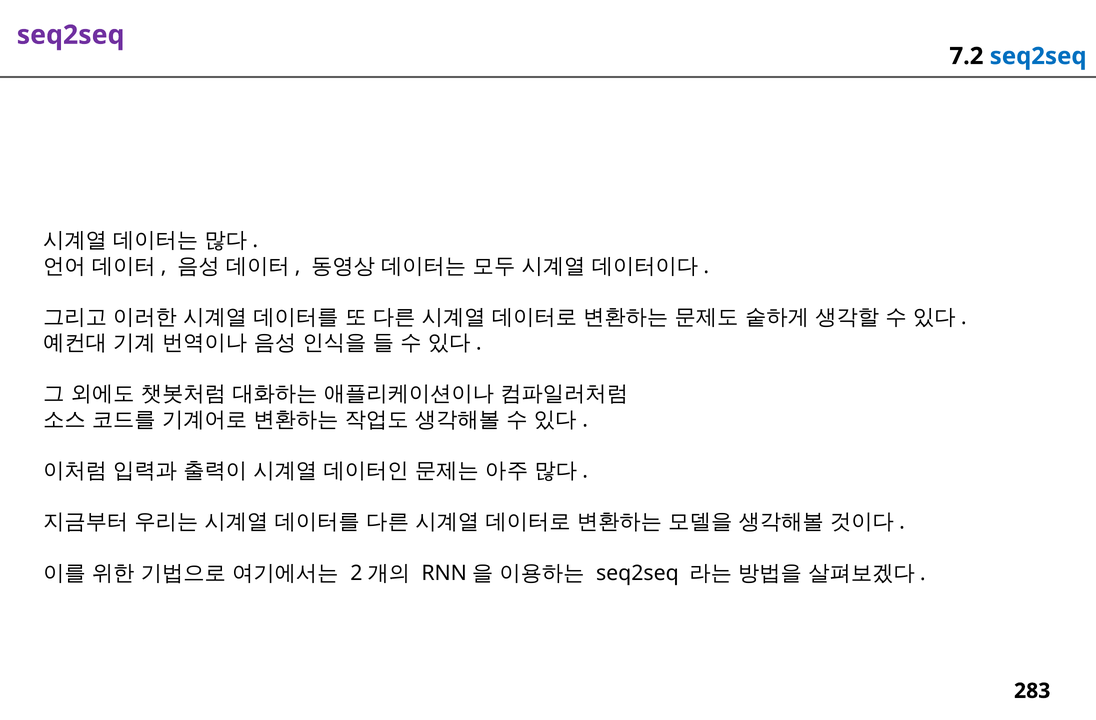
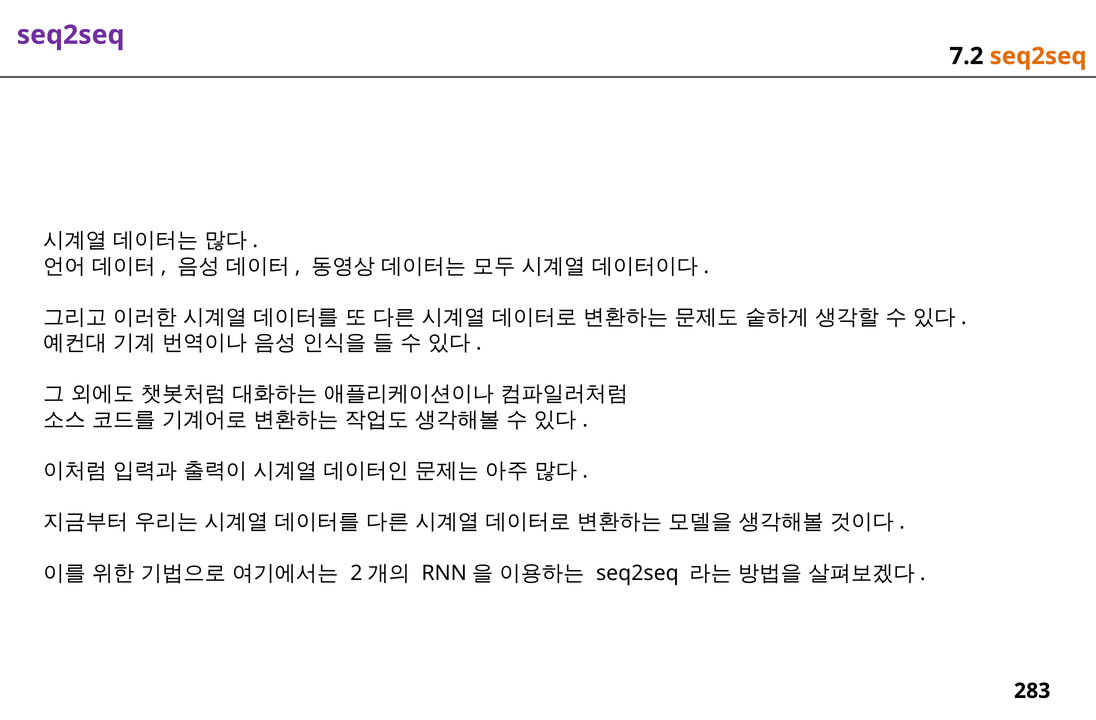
seq2seq at (1038, 56) colour: blue -> orange
